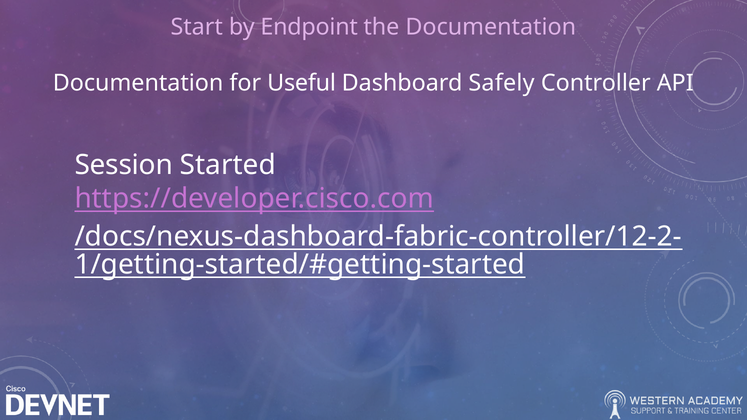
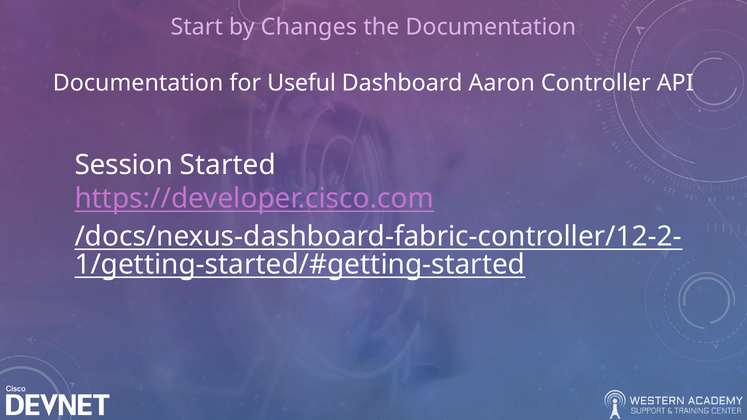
Endpoint: Endpoint -> Changes
Safely: Safely -> Aaron
